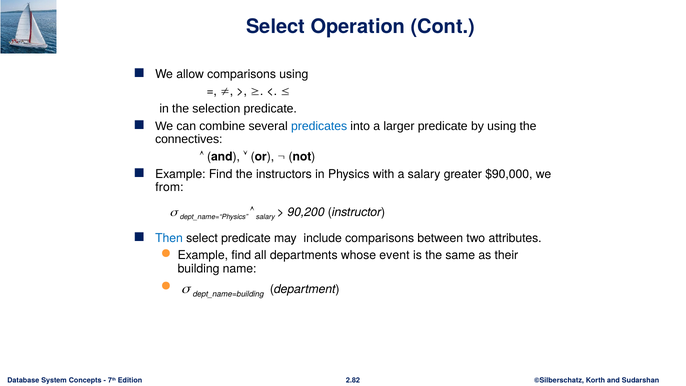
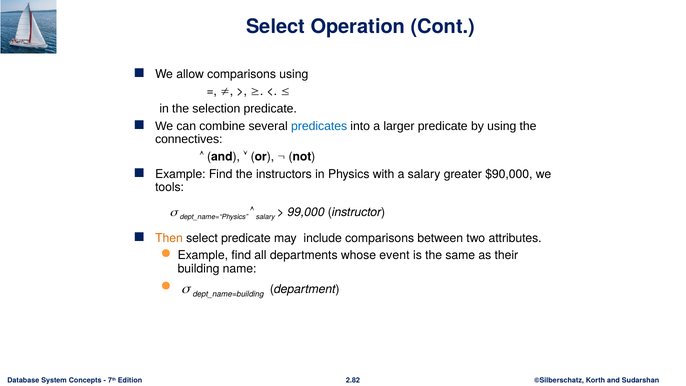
from: from -> tools
90,200: 90,200 -> 99,000
Then colour: blue -> orange
